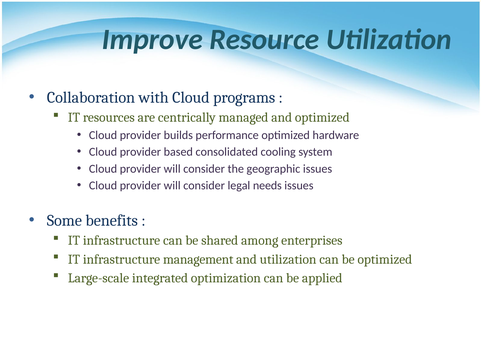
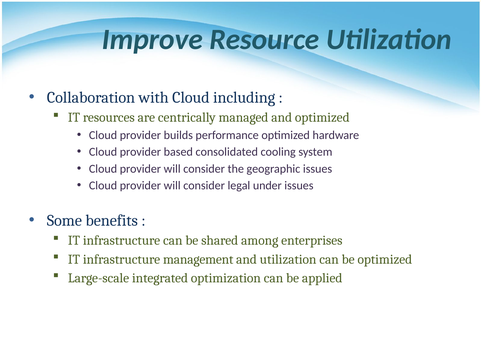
programs: programs -> including
needs: needs -> under
